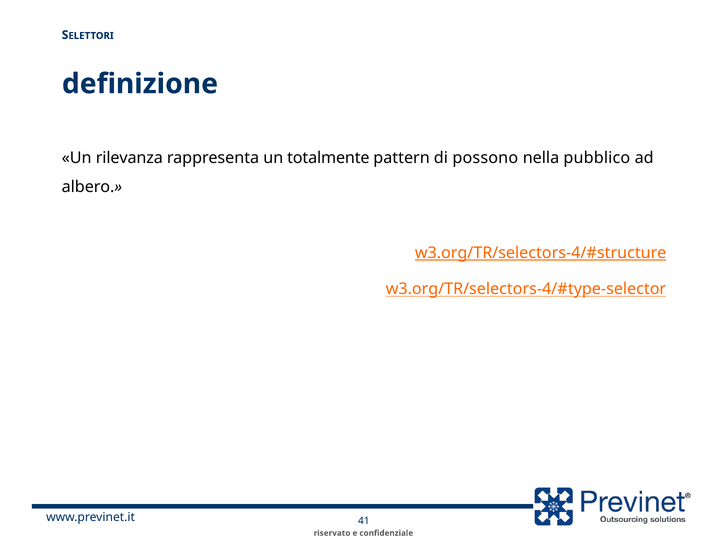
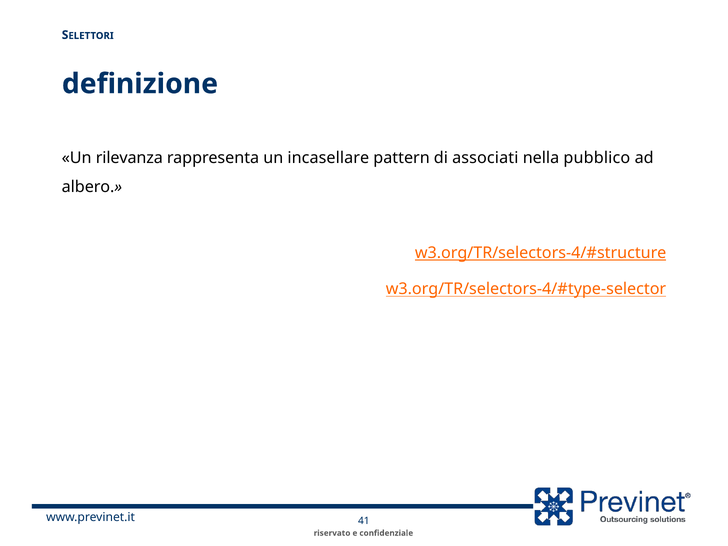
totalmente: totalmente -> incasellare
possono: possono -> associati
